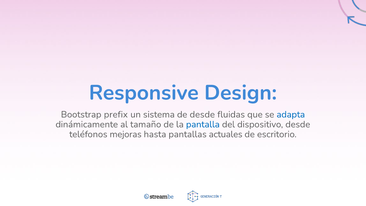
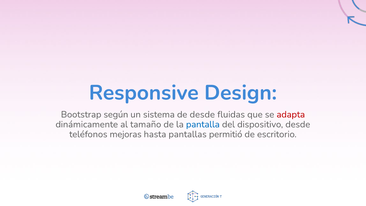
prefix: prefix -> según
adapta colour: blue -> red
actuales: actuales -> permitió
